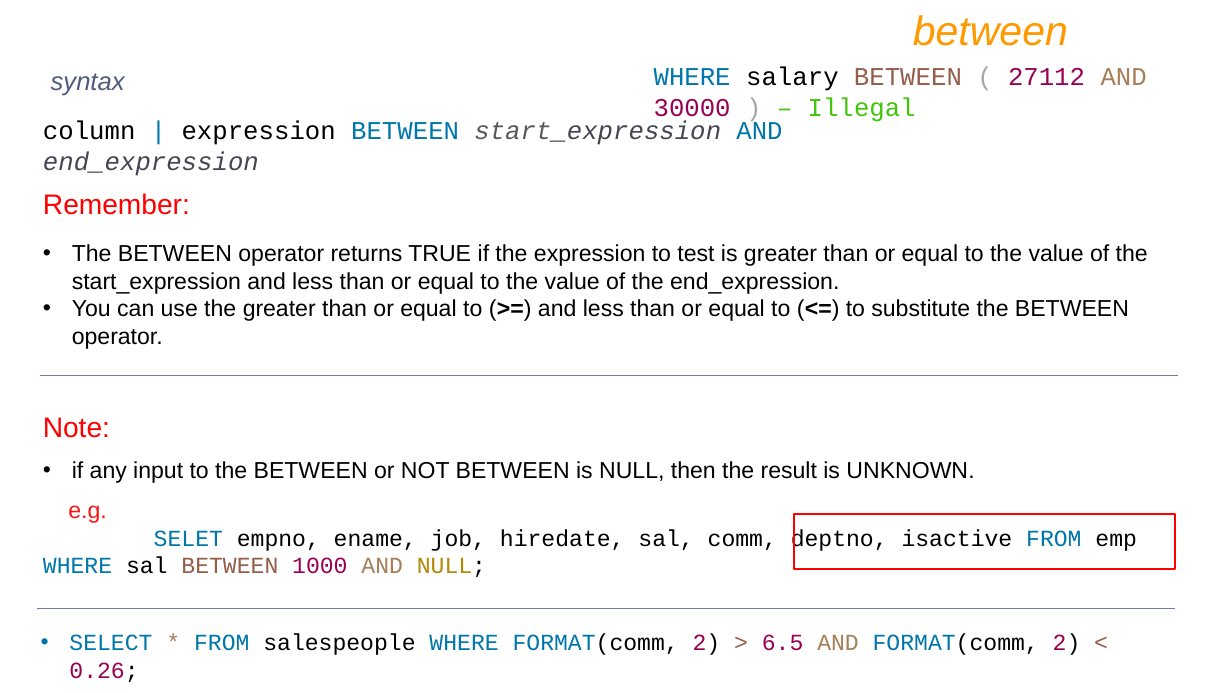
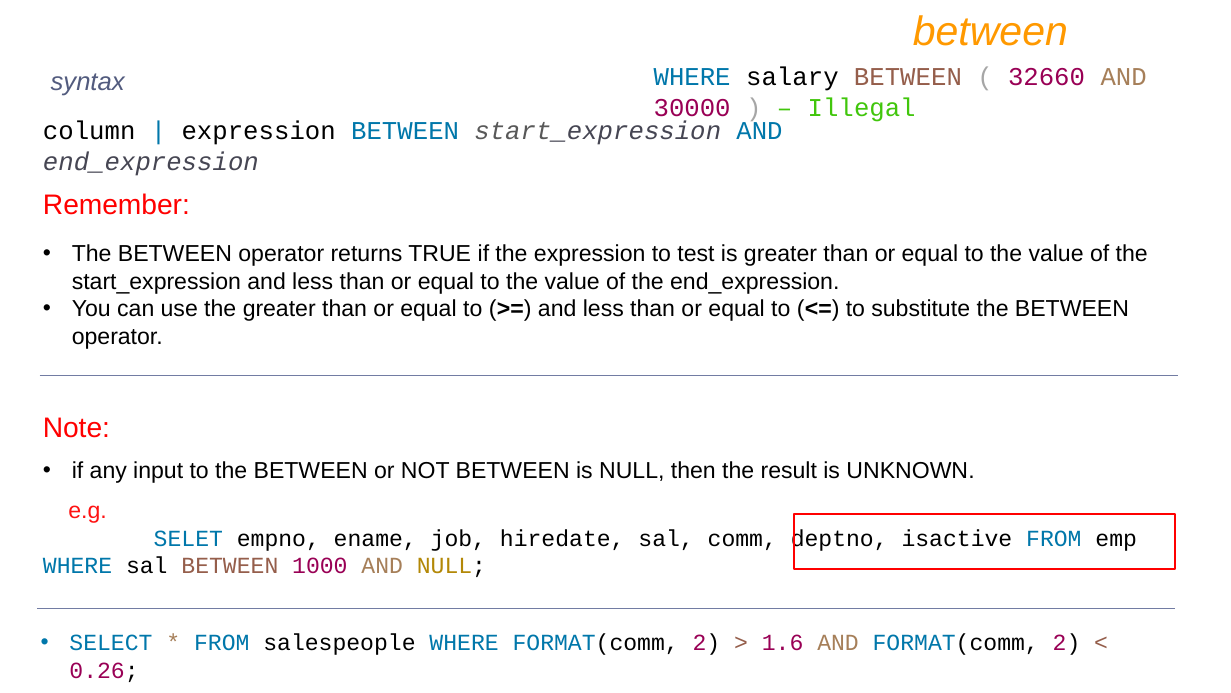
27112: 27112 -> 32660
6.5: 6.5 -> 1.6
